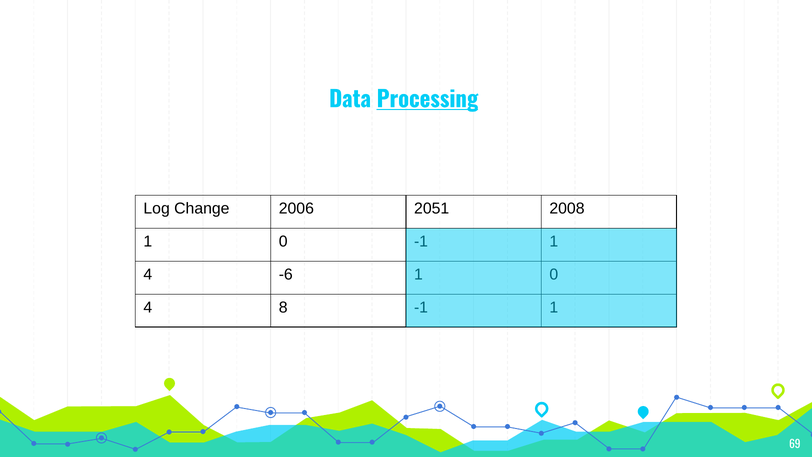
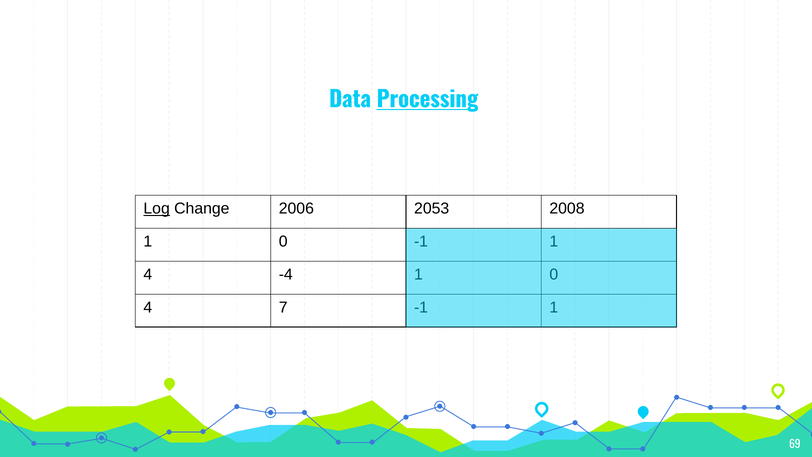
Log underline: none -> present
2051: 2051 -> 2053
-6: -6 -> -4
8: 8 -> 7
